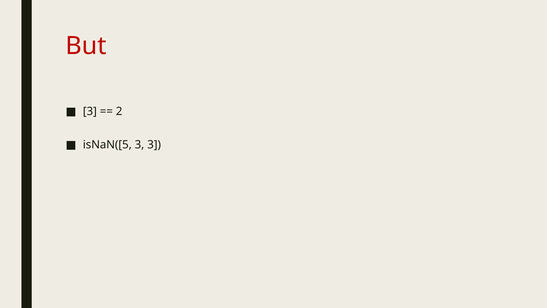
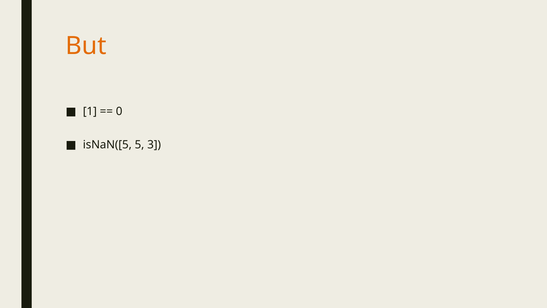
But colour: red -> orange
3 at (90, 111): 3 -> 1
2: 2 -> 0
isNaN([5 3: 3 -> 5
